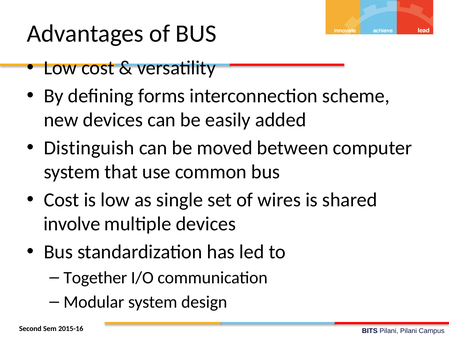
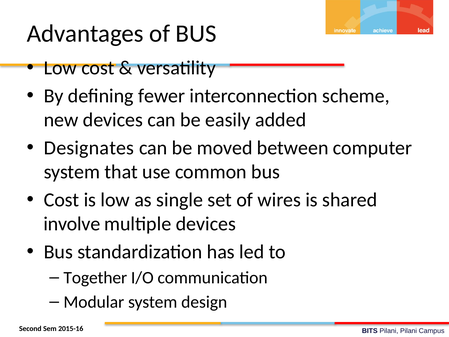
forms: forms -> fewer
Distinguish: Distinguish -> Designates
